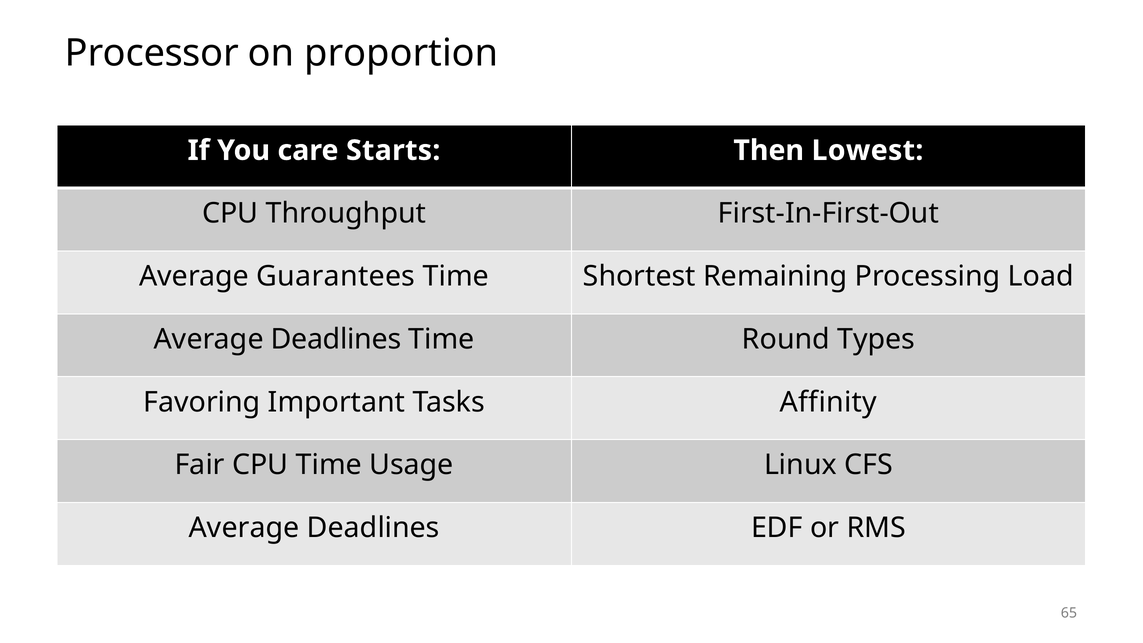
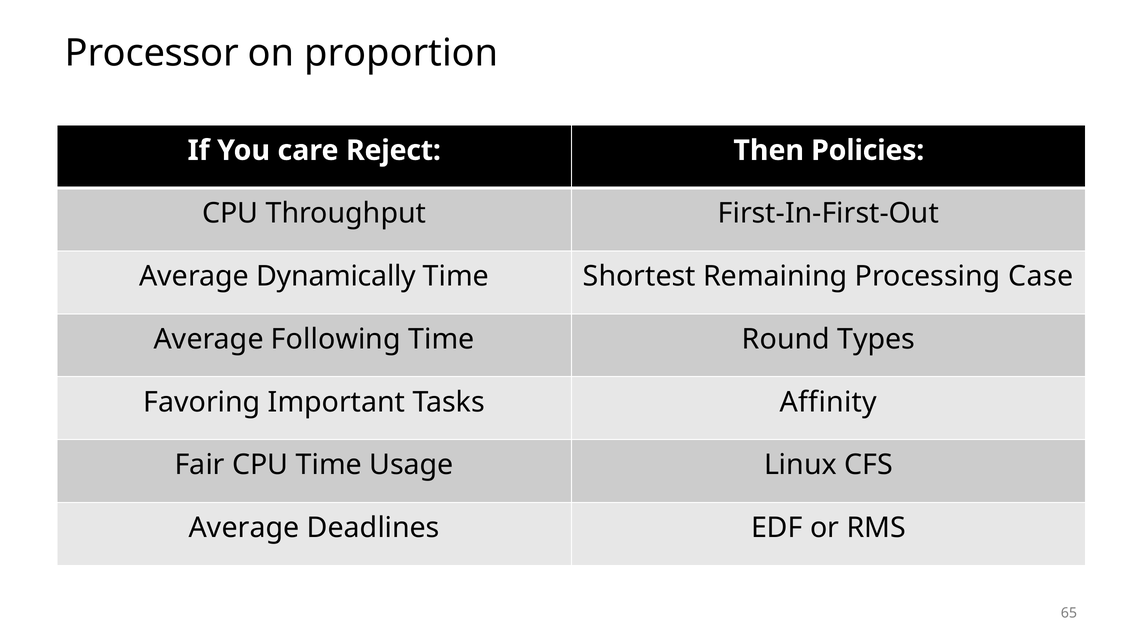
Starts: Starts -> Reject
Lowest: Lowest -> Policies
Guarantees: Guarantees -> Dynamically
Load: Load -> Case
Deadlines at (336, 339): Deadlines -> Following
